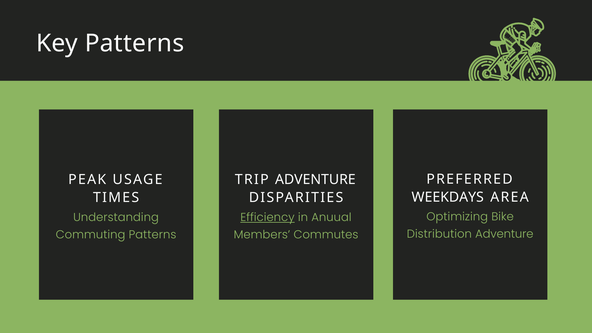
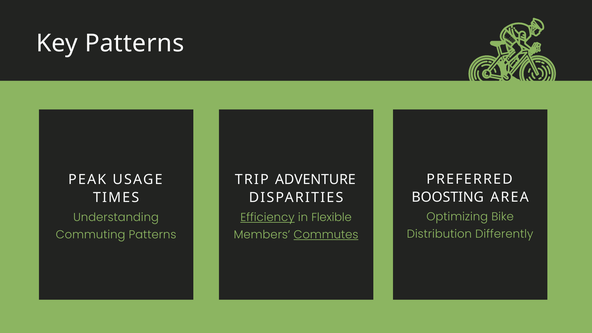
WEEKDAYS: WEEKDAYS -> BOOSTING
Anuual: Anuual -> Flexible
Distribution Adventure: Adventure -> Differently
Commutes underline: none -> present
